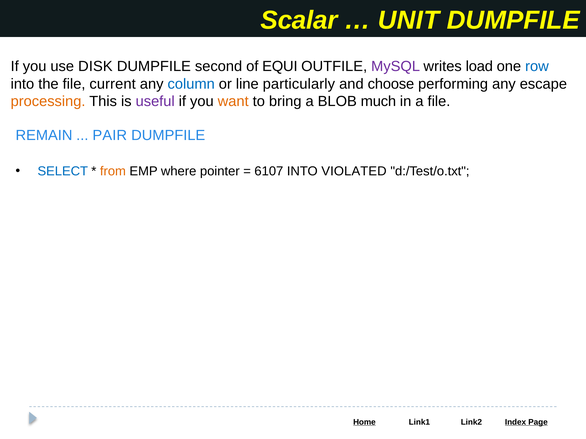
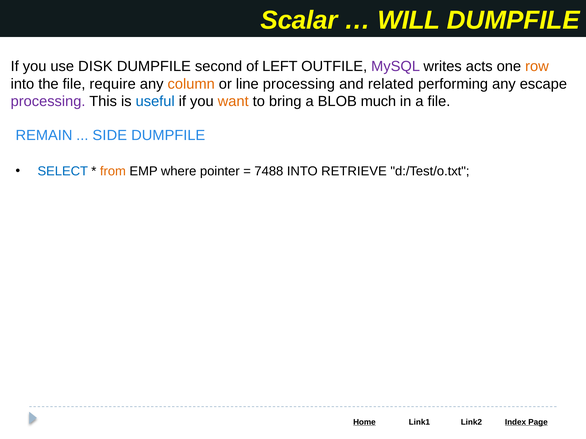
UNIT: UNIT -> WILL
EQUI: EQUI -> LEFT
load: load -> acts
row colour: blue -> orange
current: current -> require
column colour: blue -> orange
line particularly: particularly -> processing
choose: choose -> related
processing at (48, 102) colour: orange -> purple
useful colour: purple -> blue
PAIR: PAIR -> SIDE
6107: 6107 -> 7488
VIOLATED: VIOLATED -> RETRIEVE
